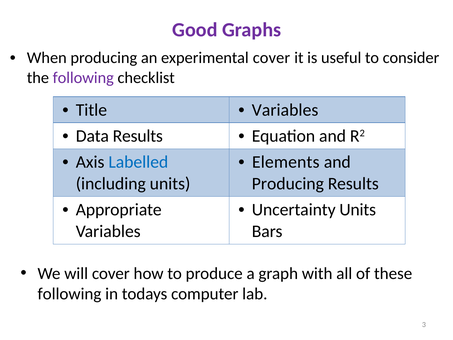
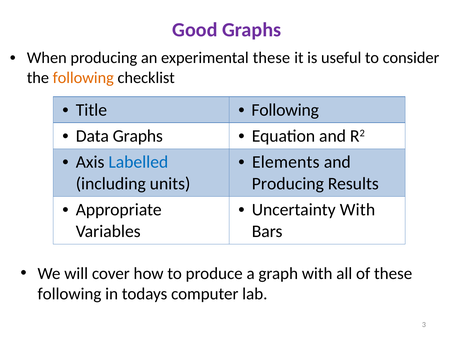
experimental cover: cover -> these
following at (83, 78) colour: purple -> orange
Variables at (285, 110): Variables -> Following
Data Results: Results -> Graphs
Uncertainty Units: Units -> With
